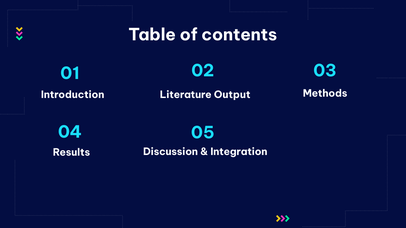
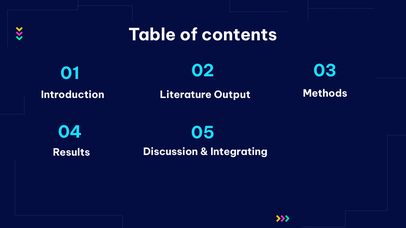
Integration: Integration -> Integrating
